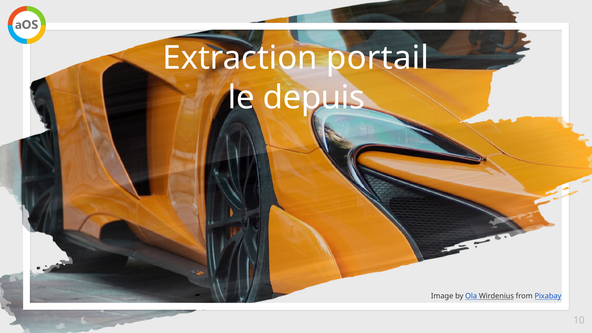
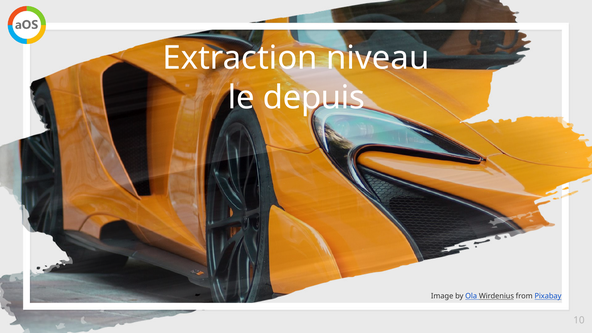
portail: portail -> niveau
